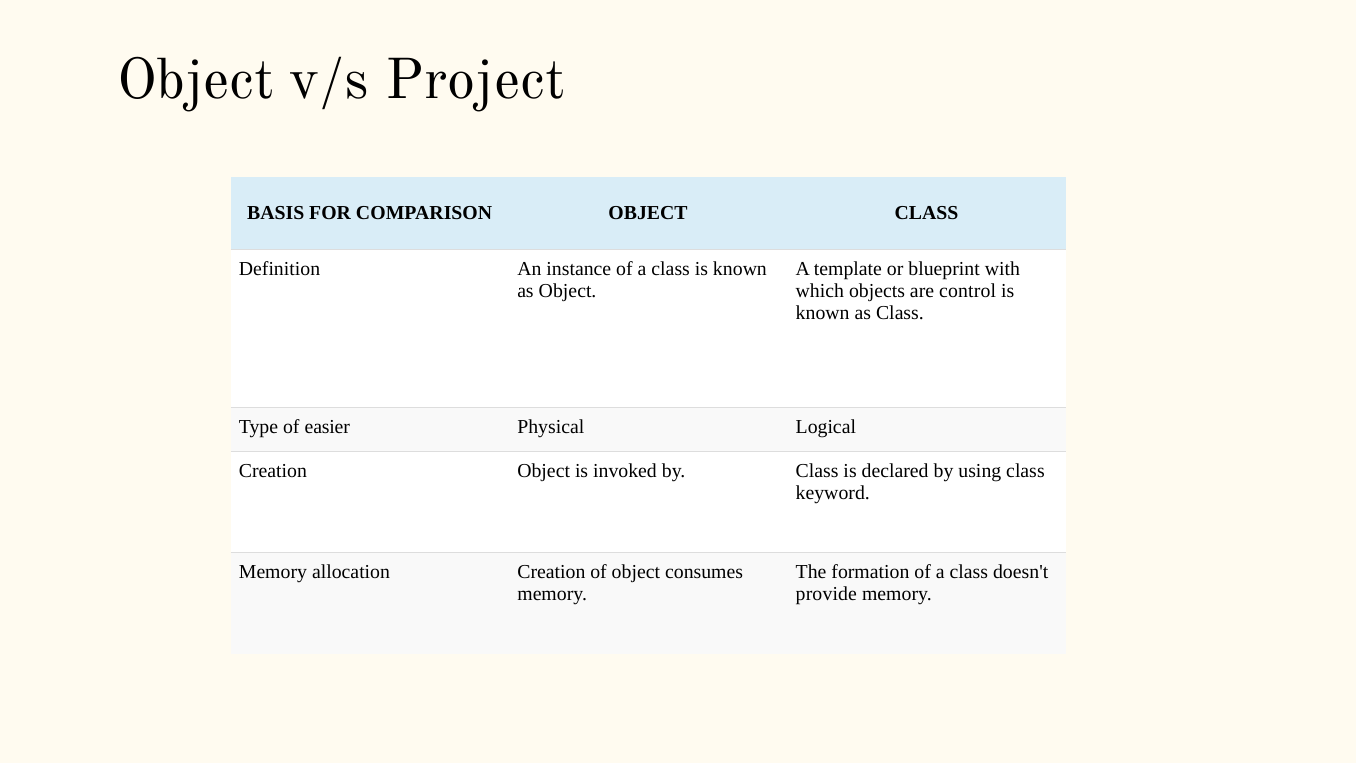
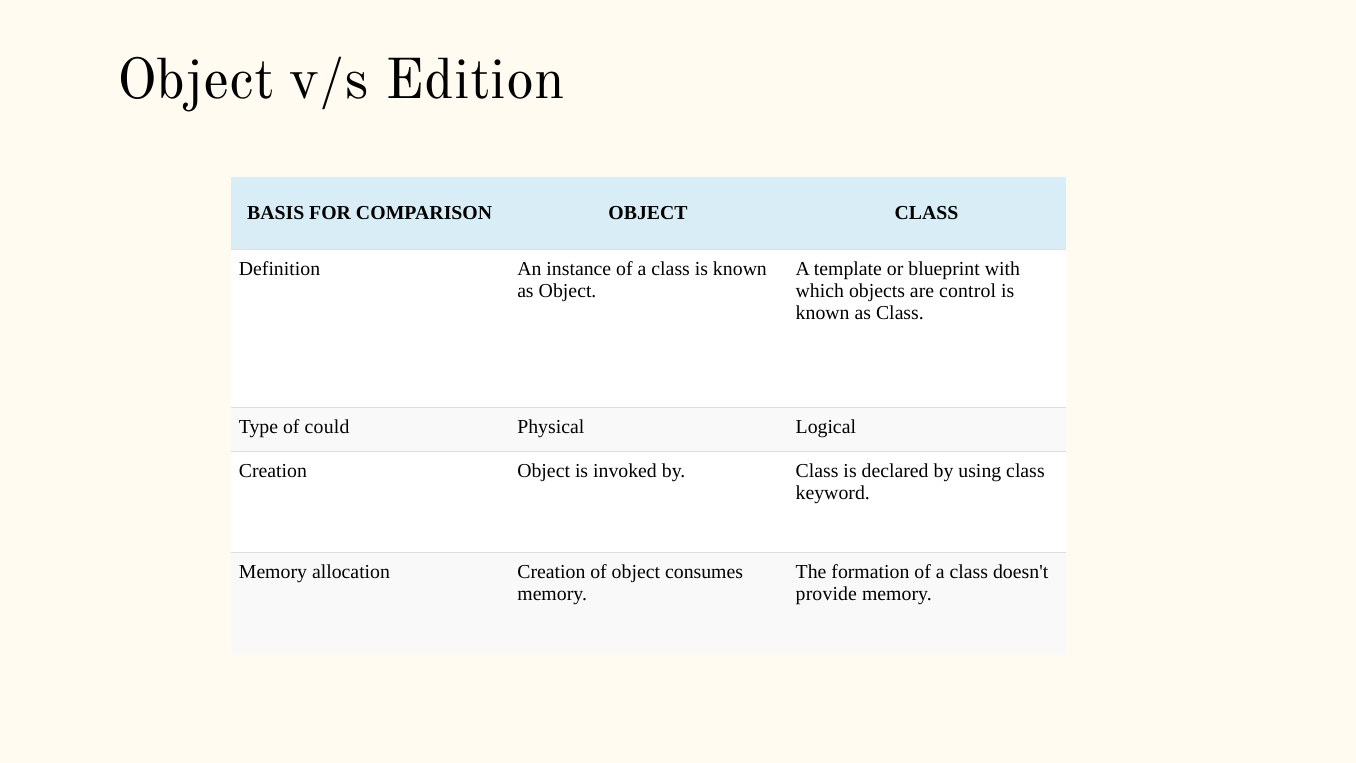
Project: Project -> Edition
easier: easier -> could
